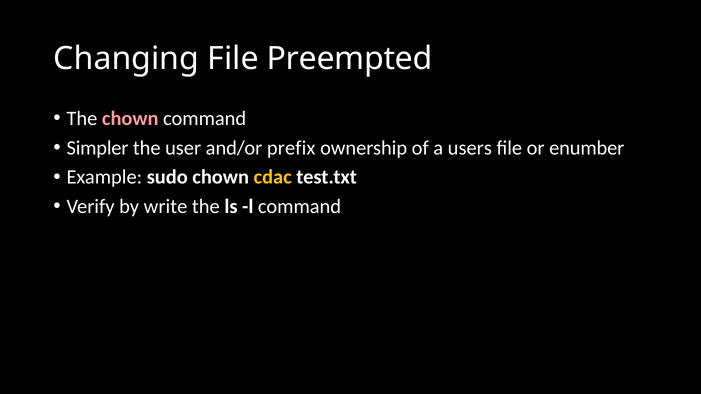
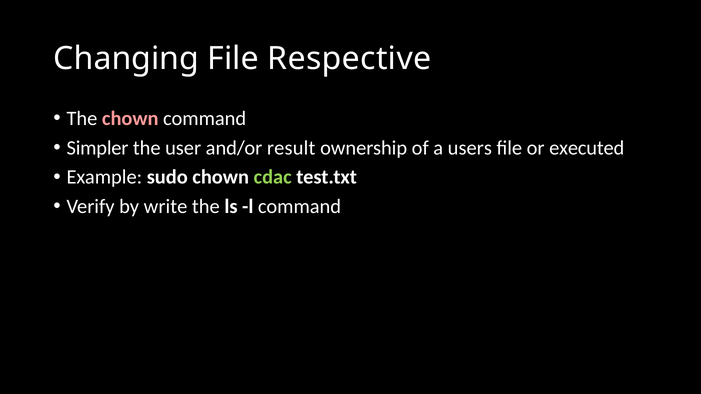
Preempted: Preempted -> Respective
prefix: prefix -> result
enumber: enumber -> executed
cdac colour: yellow -> light green
